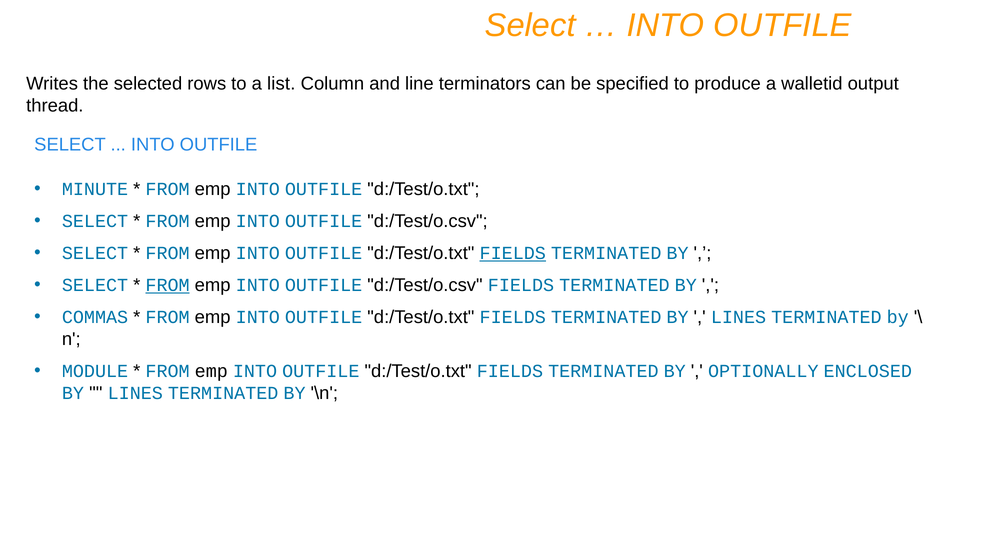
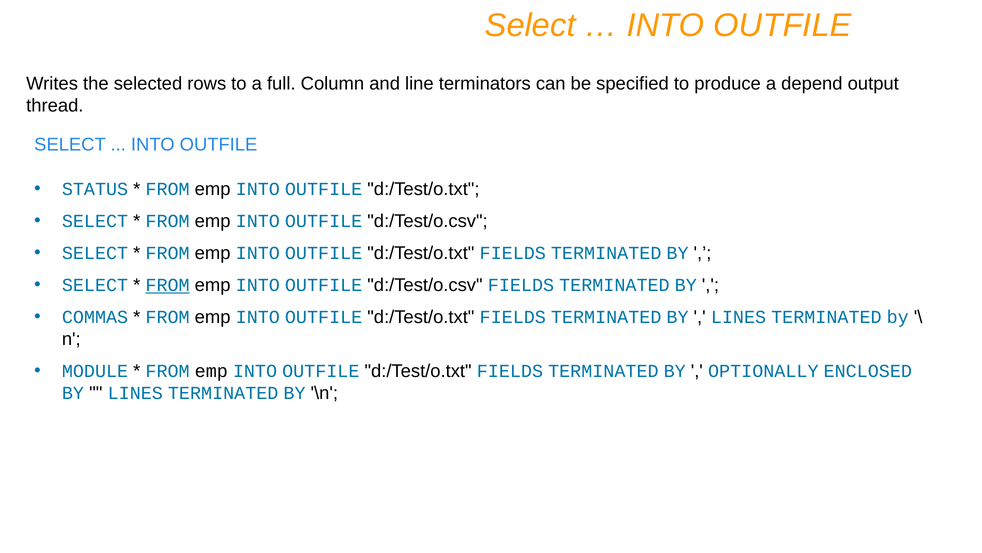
list: list -> full
walletid: walletid -> depend
MINUTE: MINUTE -> STATUS
FIELDS at (513, 253) underline: present -> none
